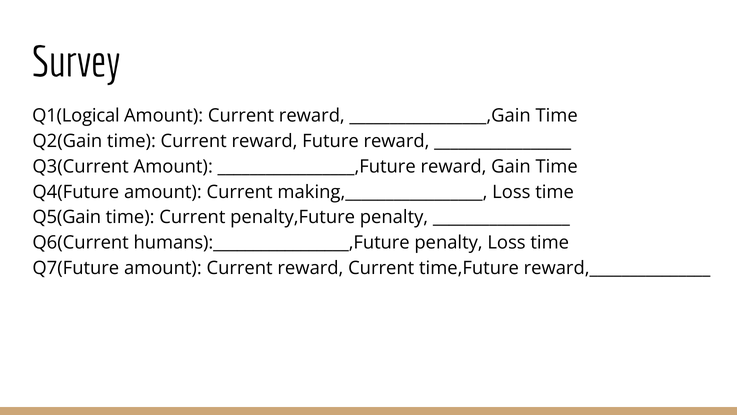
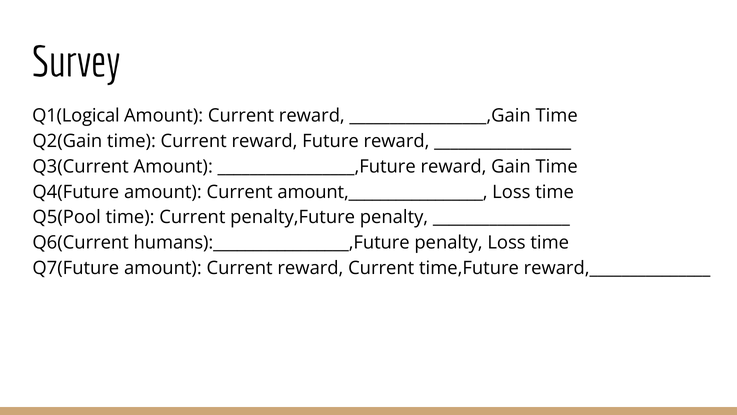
making,_________________: making,_________________ -> amount,_________________
Q5(Gain: Q5(Gain -> Q5(Pool
